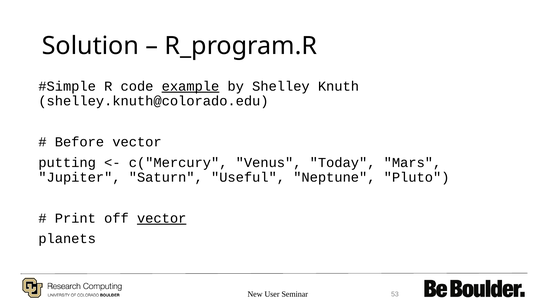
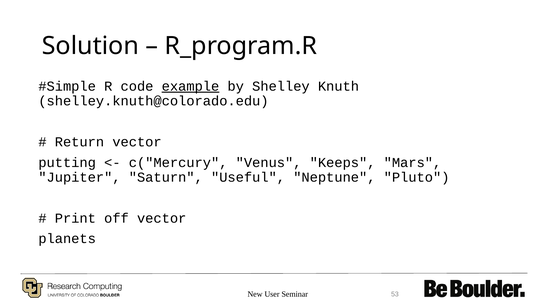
Before: Before -> Return
Today: Today -> Keeps
vector at (162, 218) underline: present -> none
